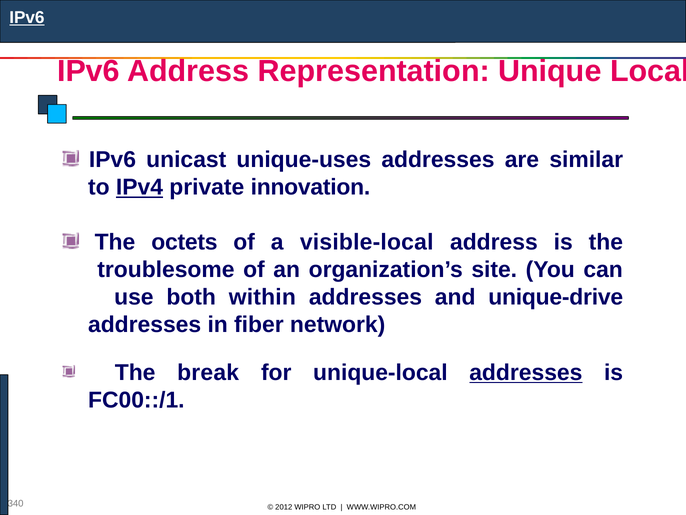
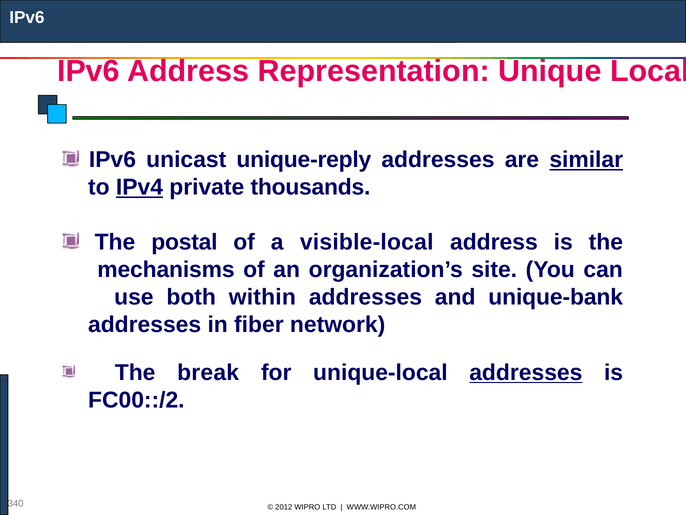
IPv6 at (27, 18) underline: present -> none
unique-uses: unique-uses -> unique-reply
similar underline: none -> present
innovation: innovation -> thousands
octets: octets -> postal
troublesome: troublesome -> mechanisms
unique-drive: unique-drive -> unique-bank
FC00::/1: FC00::/1 -> FC00::/2
